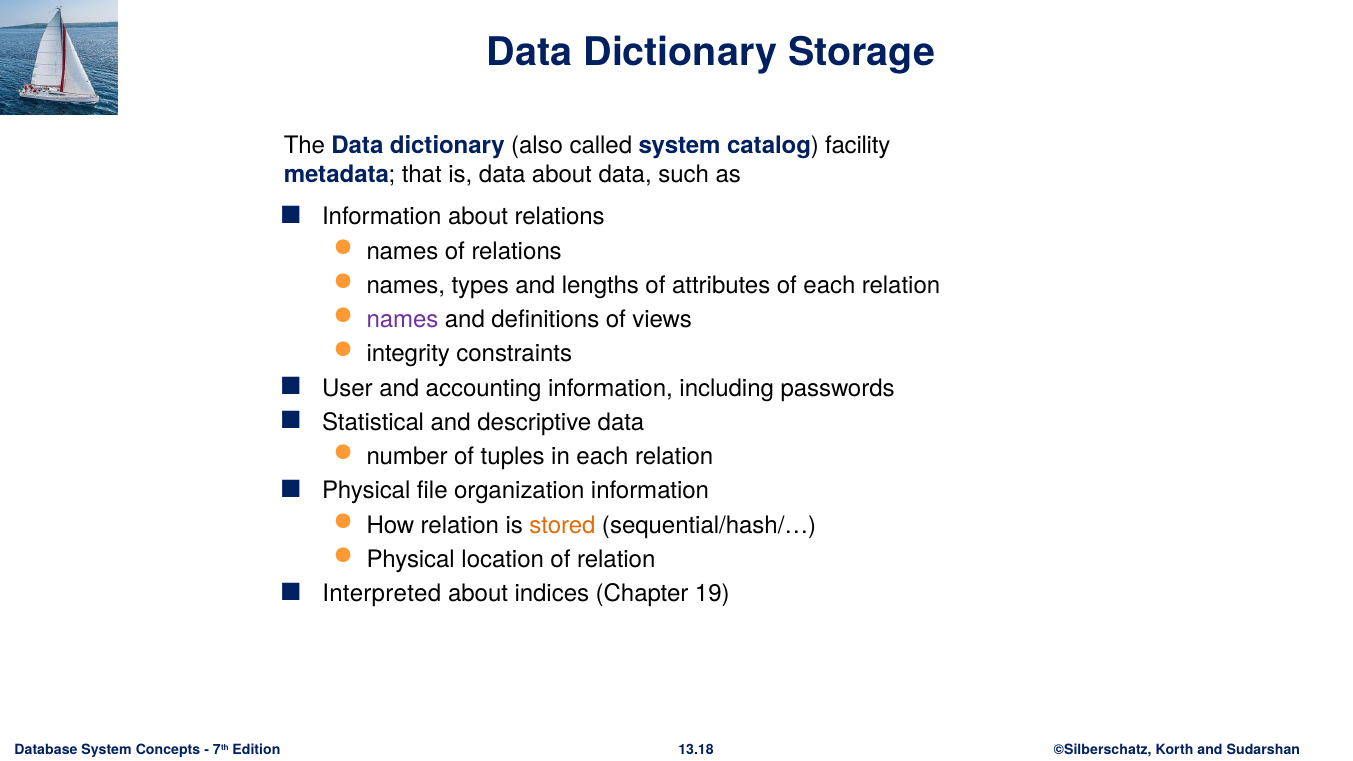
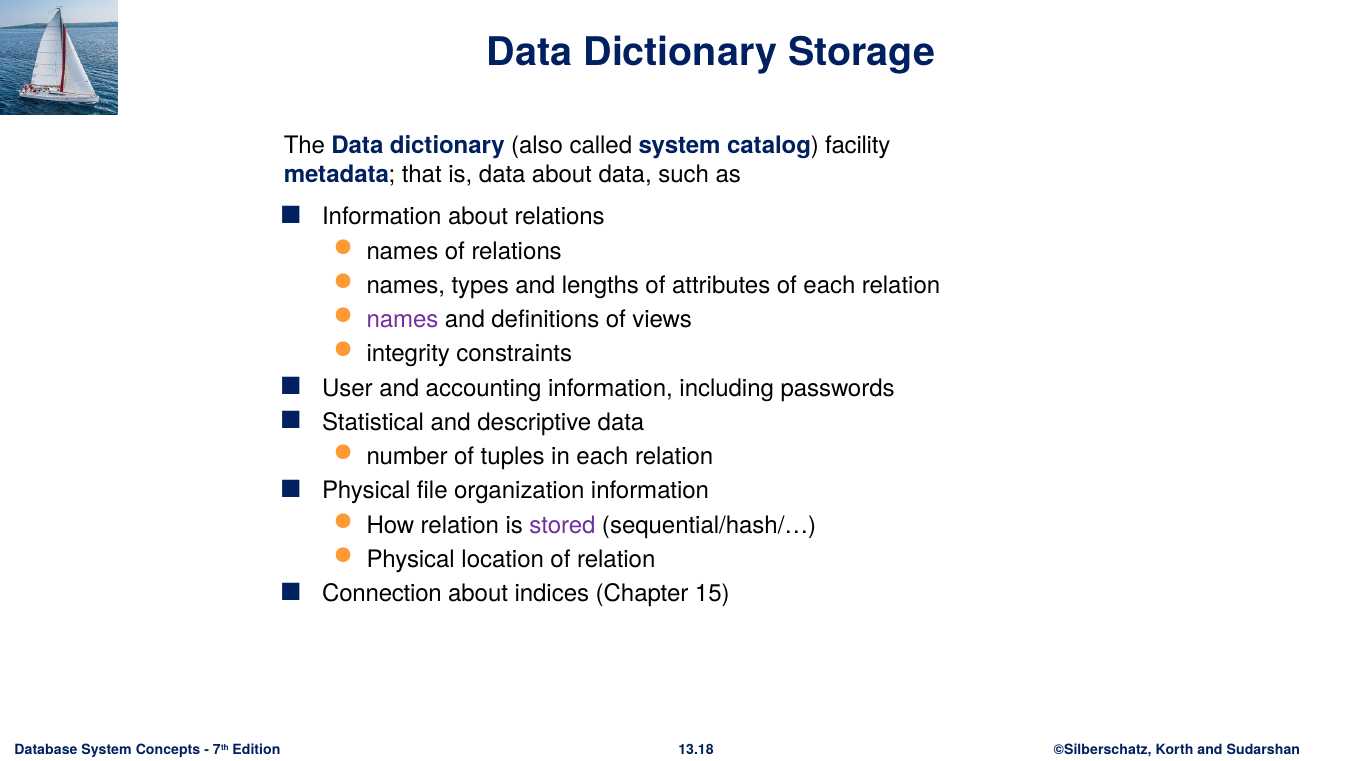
stored colour: orange -> purple
Interpreted: Interpreted -> Connection
19: 19 -> 15
